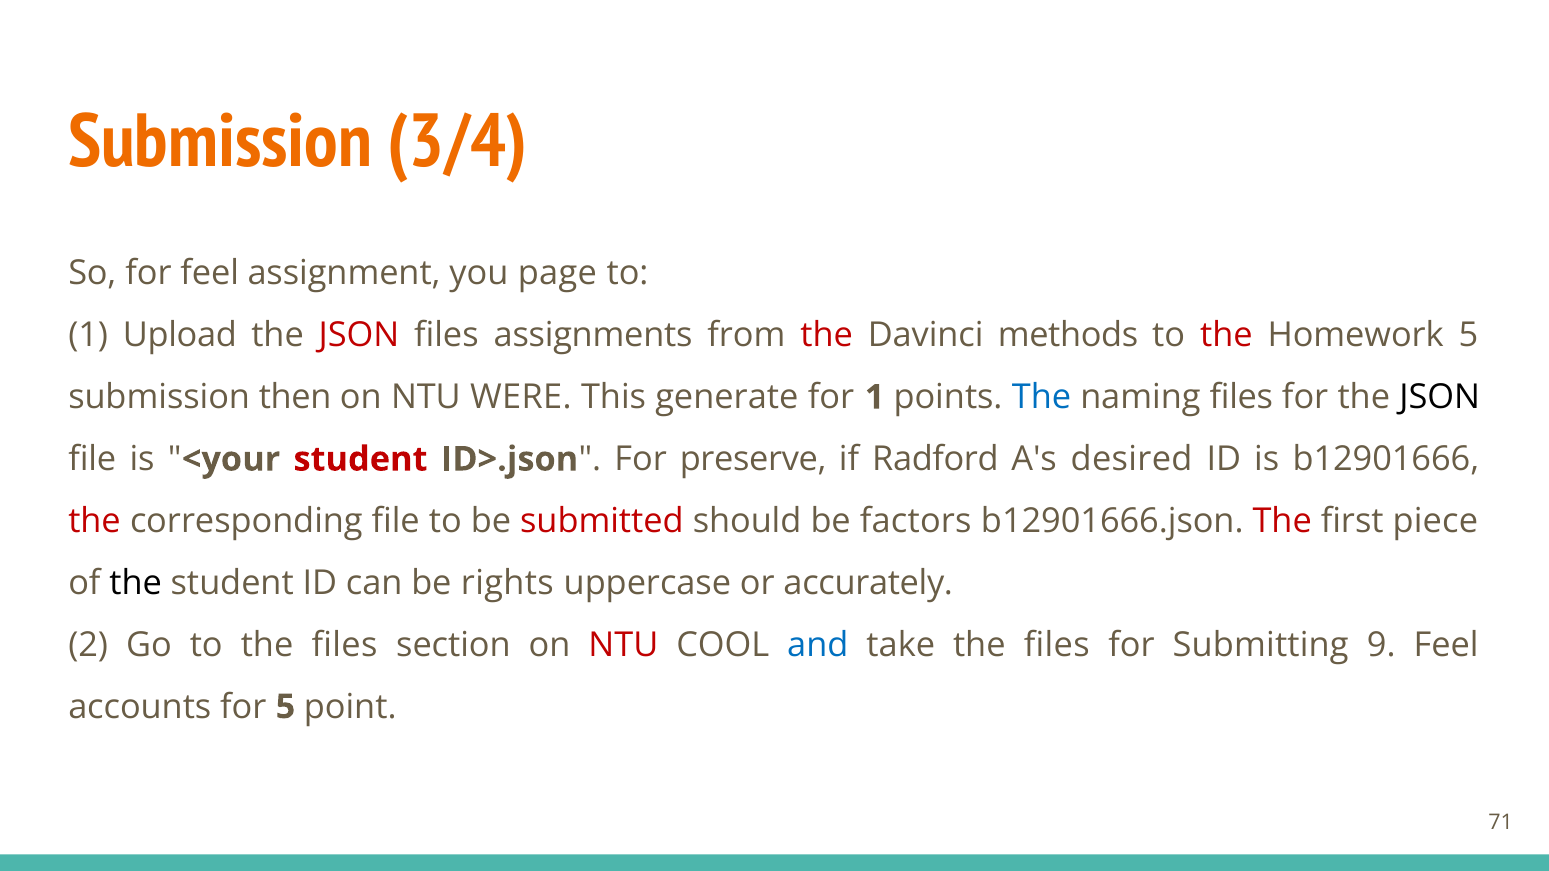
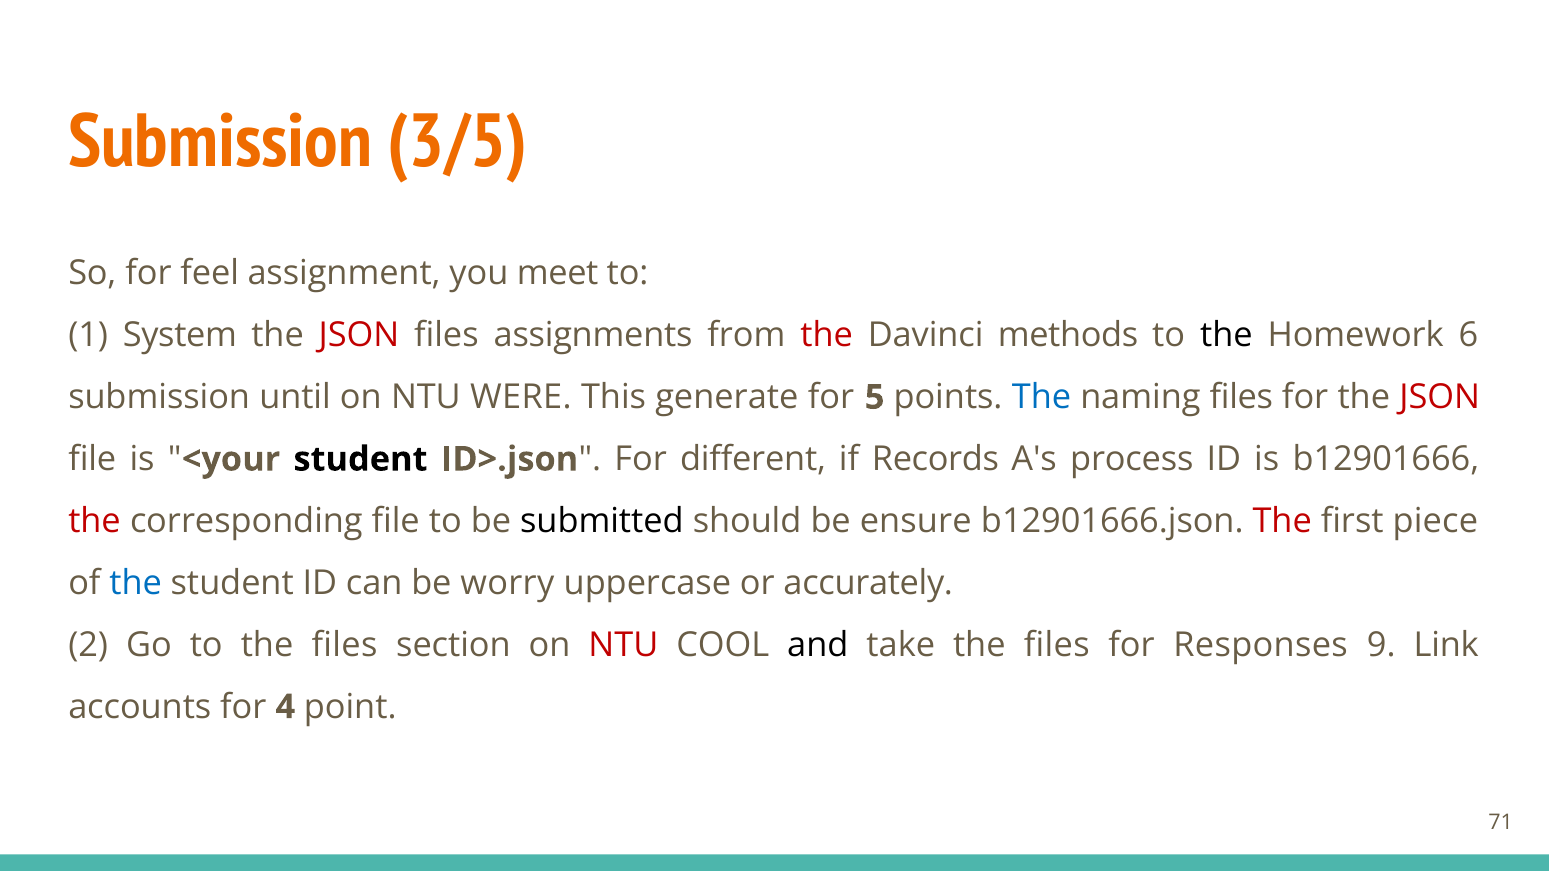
3/4: 3/4 -> 3/5
page: page -> meet
Upload: Upload -> System
the at (1226, 336) colour: red -> black
Homework 5: 5 -> 6
then: then -> until
for 1: 1 -> 5
JSON at (1440, 397) colour: black -> red
student at (361, 459) colour: red -> black
preserve: preserve -> different
Radford: Radford -> Records
desired: desired -> process
submitted colour: red -> black
factors: factors -> ensure
the at (136, 583) colour: black -> blue
rights: rights -> worry
and colour: blue -> black
Submitting: Submitting -> Responses
9 Feel: Feel -> Link
for 5: 5 -> 4
